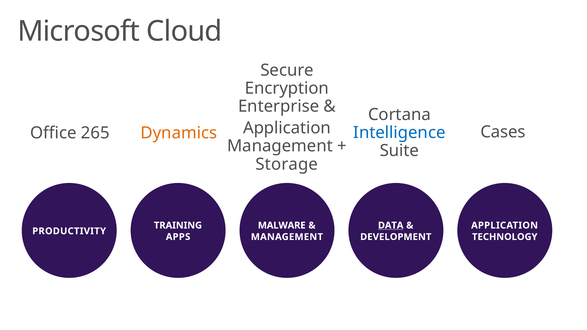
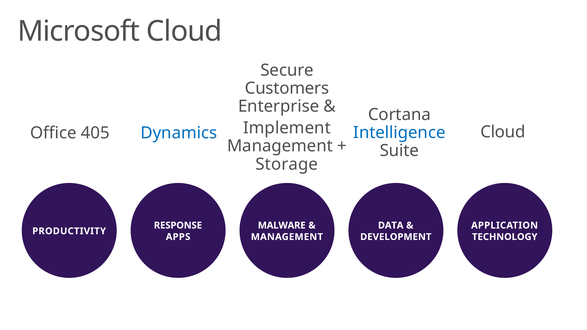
Encryption: Encryption -> Customers
Application at (287, 128): Application -> Implement
Cases at (503, 132): Cases -> Cloud
265: 265 -> 405
Dynamics colour: orange -> blue
TRAINING: TRAINING -> RESPONSE
DATA underline: present -> none
